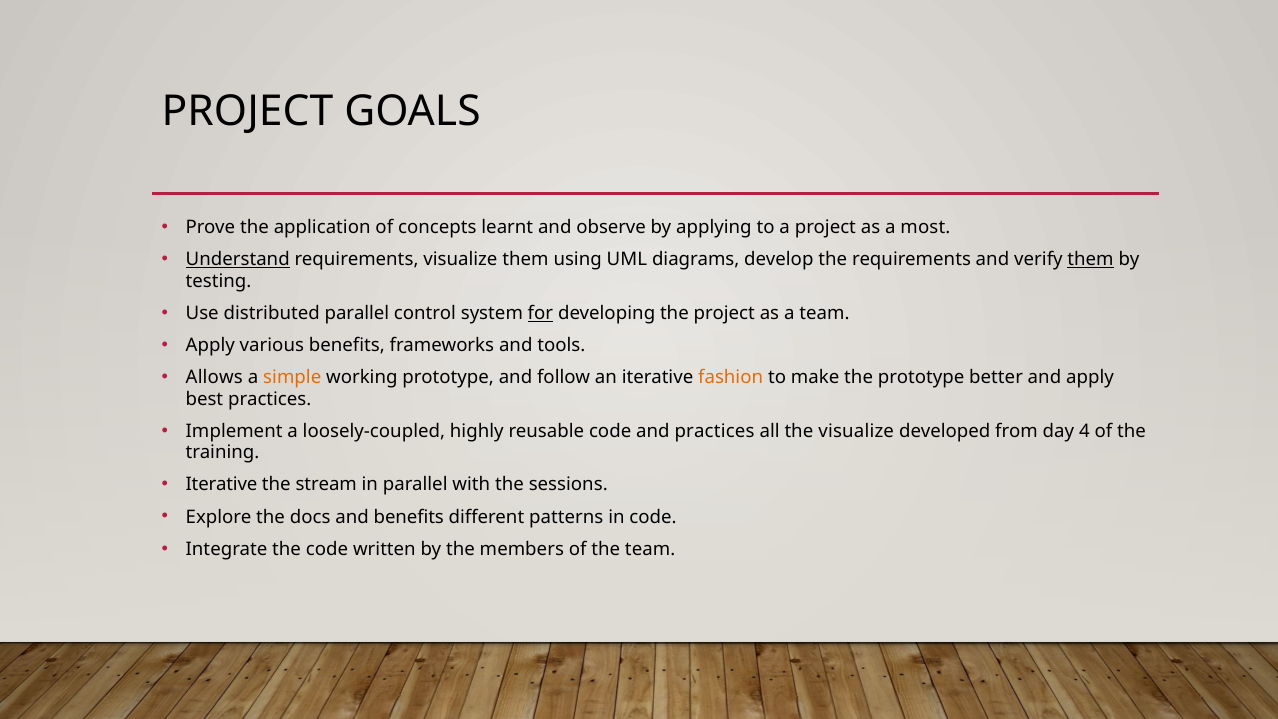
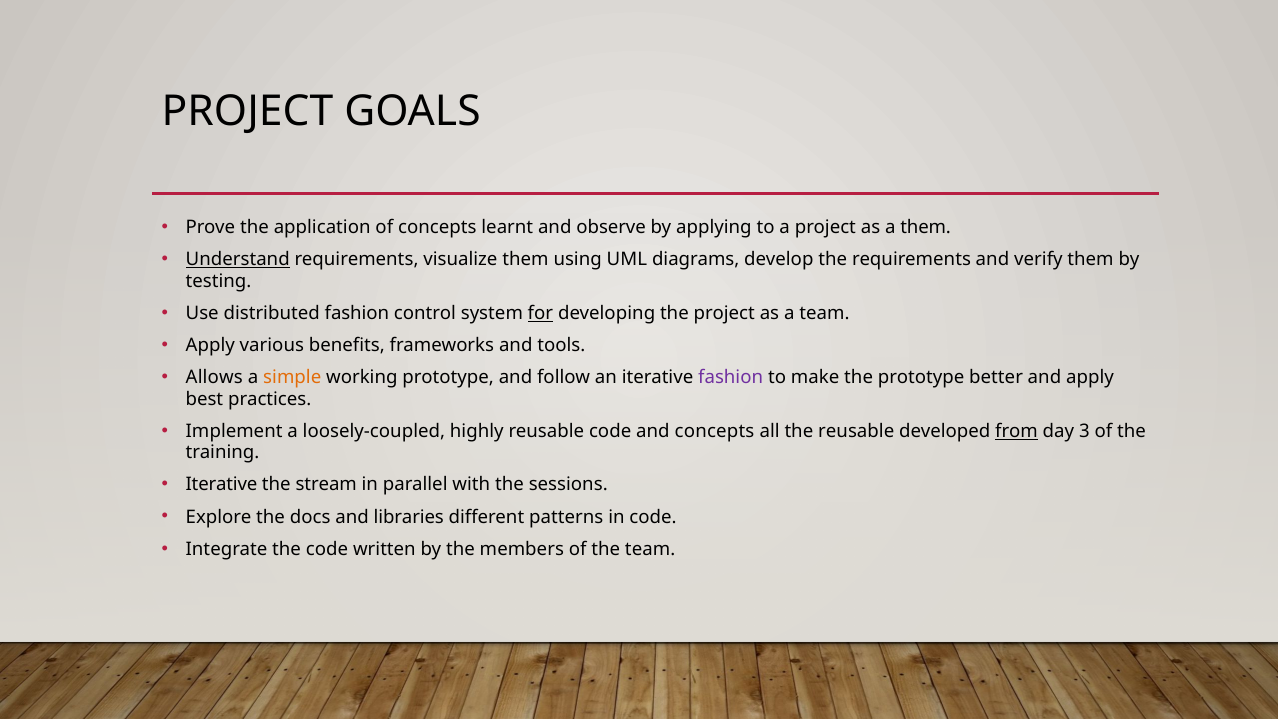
a most: most -> them
them at (1091, 260) underline: present -> none
distributed parallel: parallel -> fashion
fashion at (731, 378) colour: orange -> purple
and practices: practices -> concepts
the visualize: visualize -> reusable
from underline: none -> present
4: 4 -> 3
and benefits: benefits -> libraries
